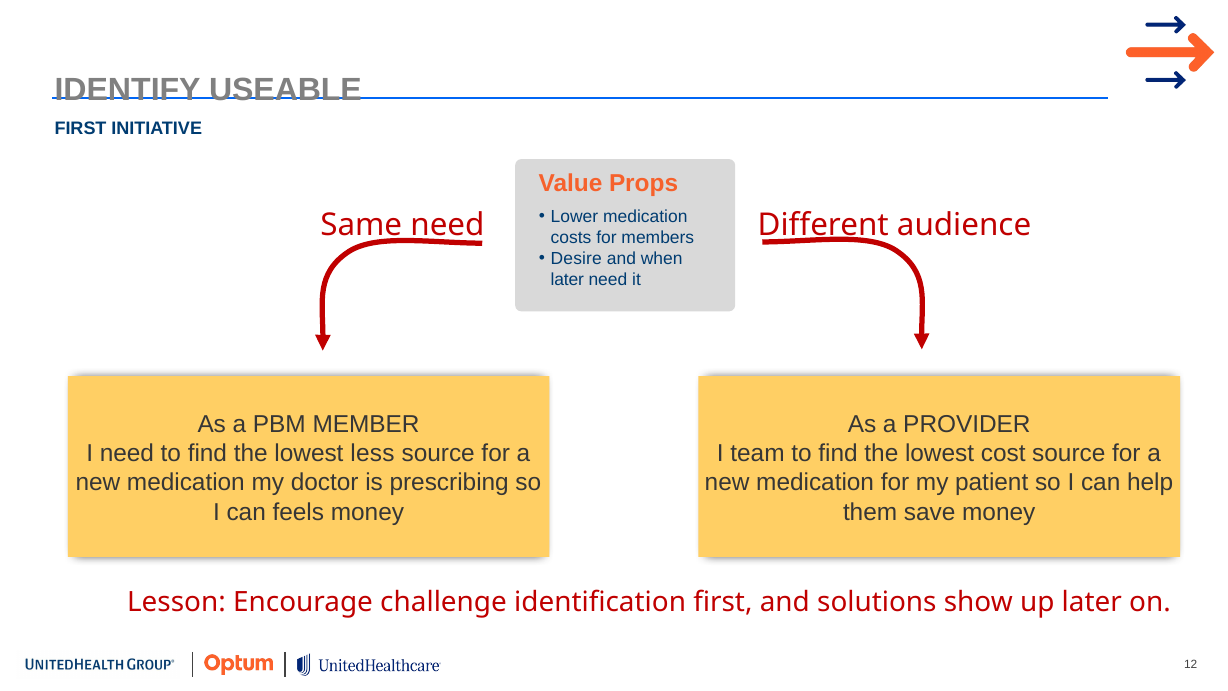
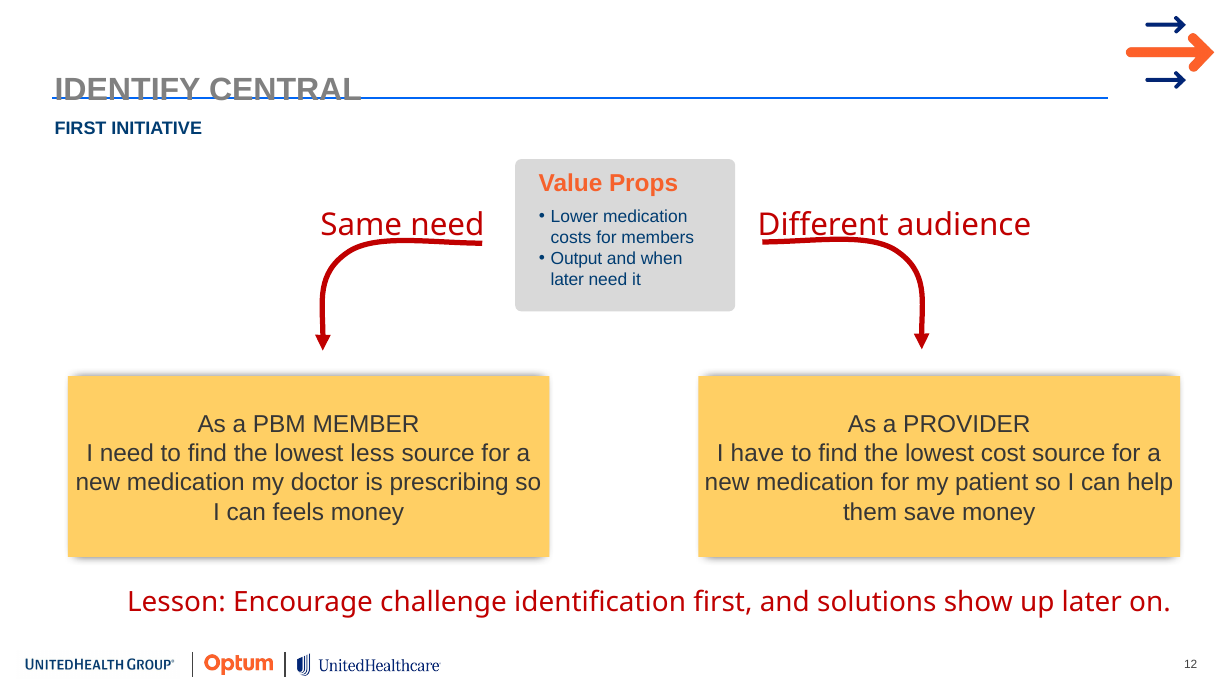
USEABLE: USEABLE -> CENTRAL
Desire: Desire -> Output
team: team -> have
